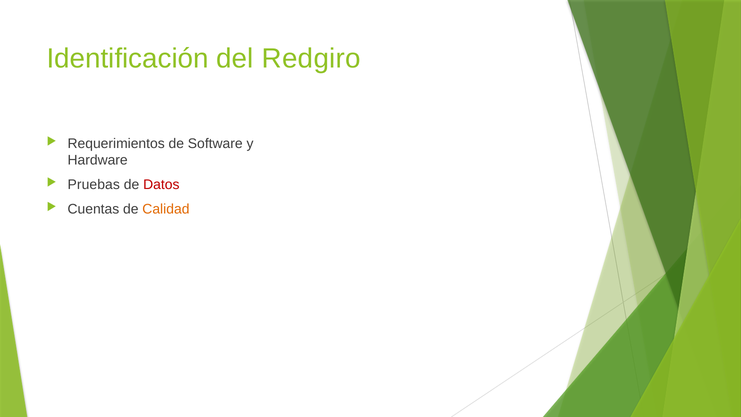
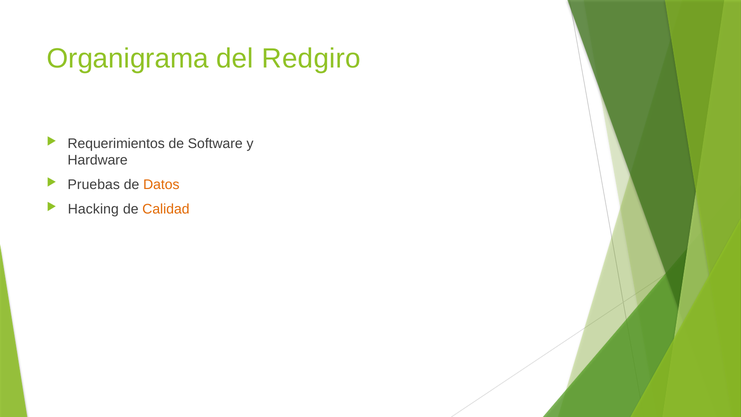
Identificación: Identificación -> Organigrama
Datos colour: red -> orange
Cuentas: Cuentas -> Hacking
